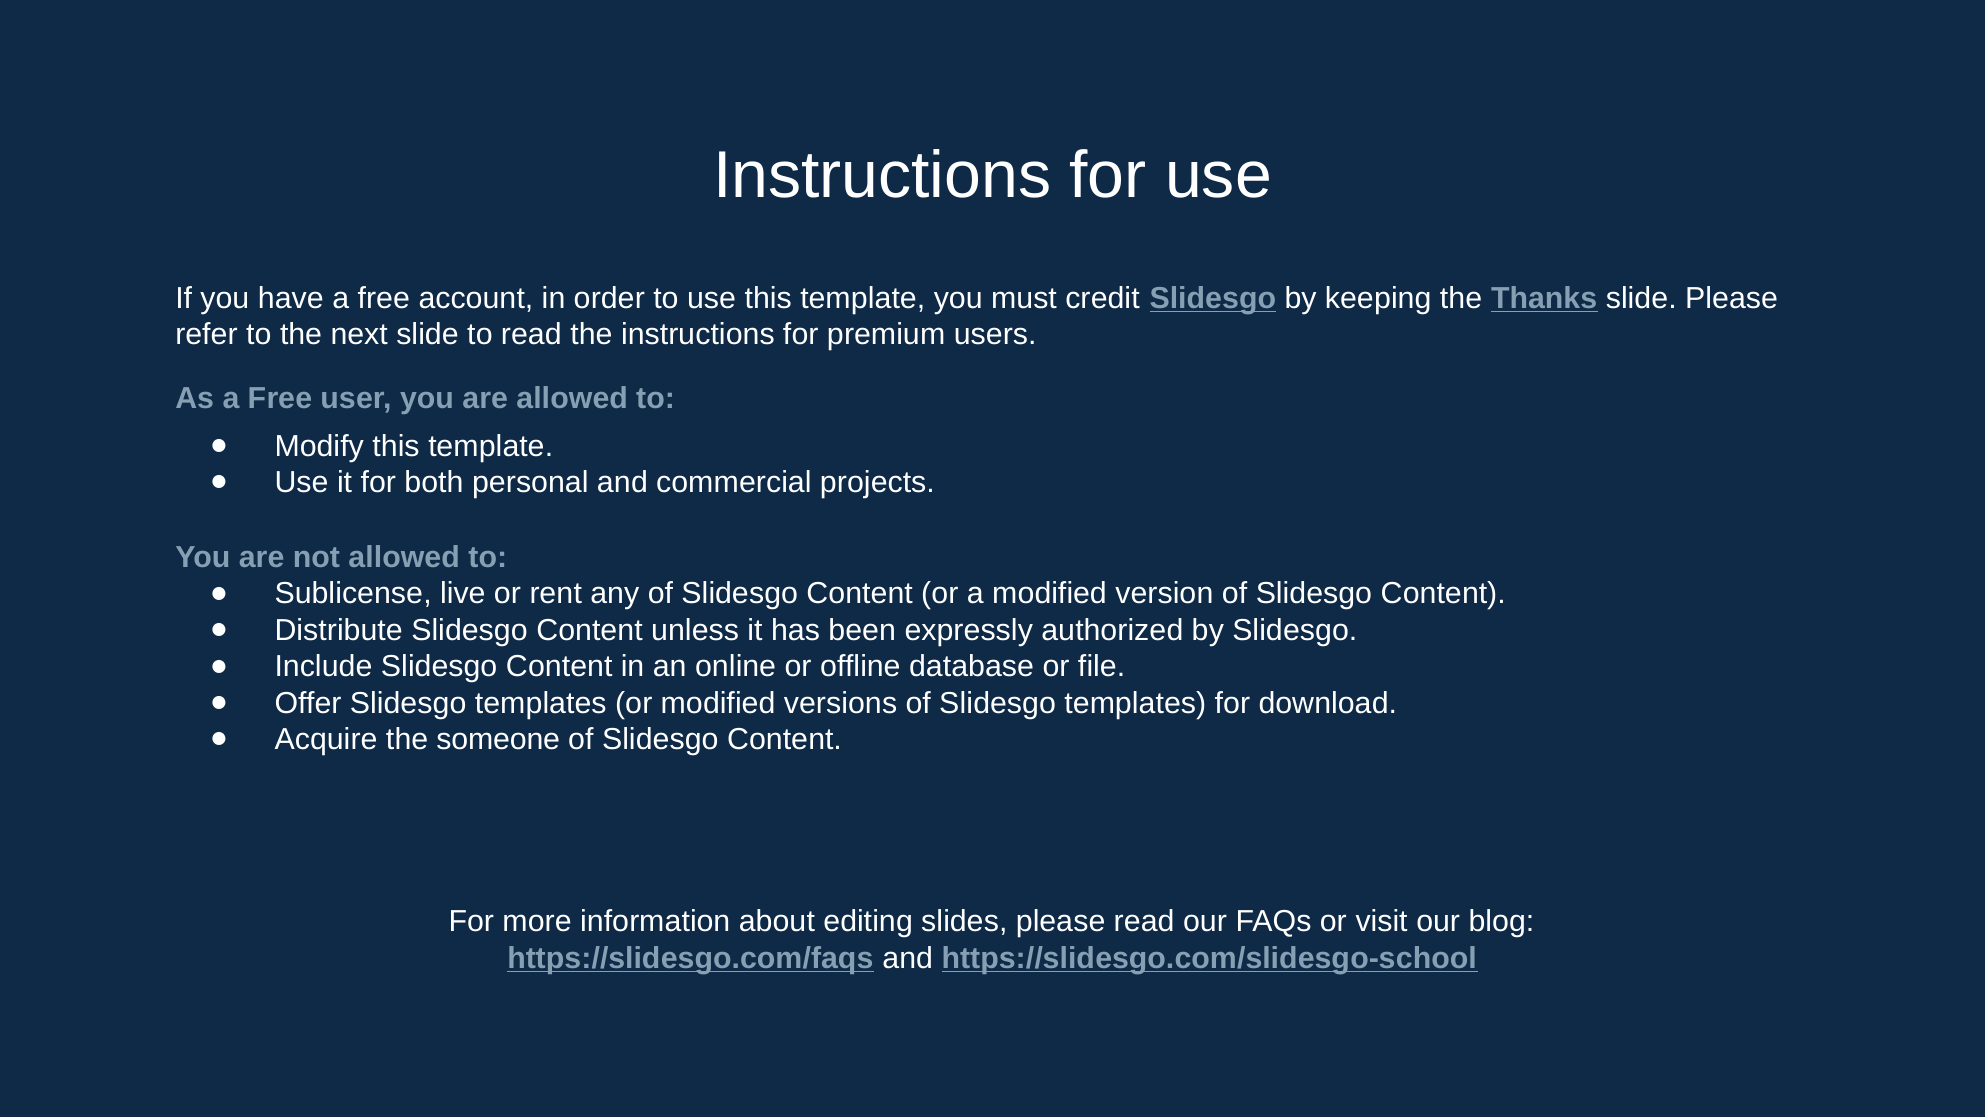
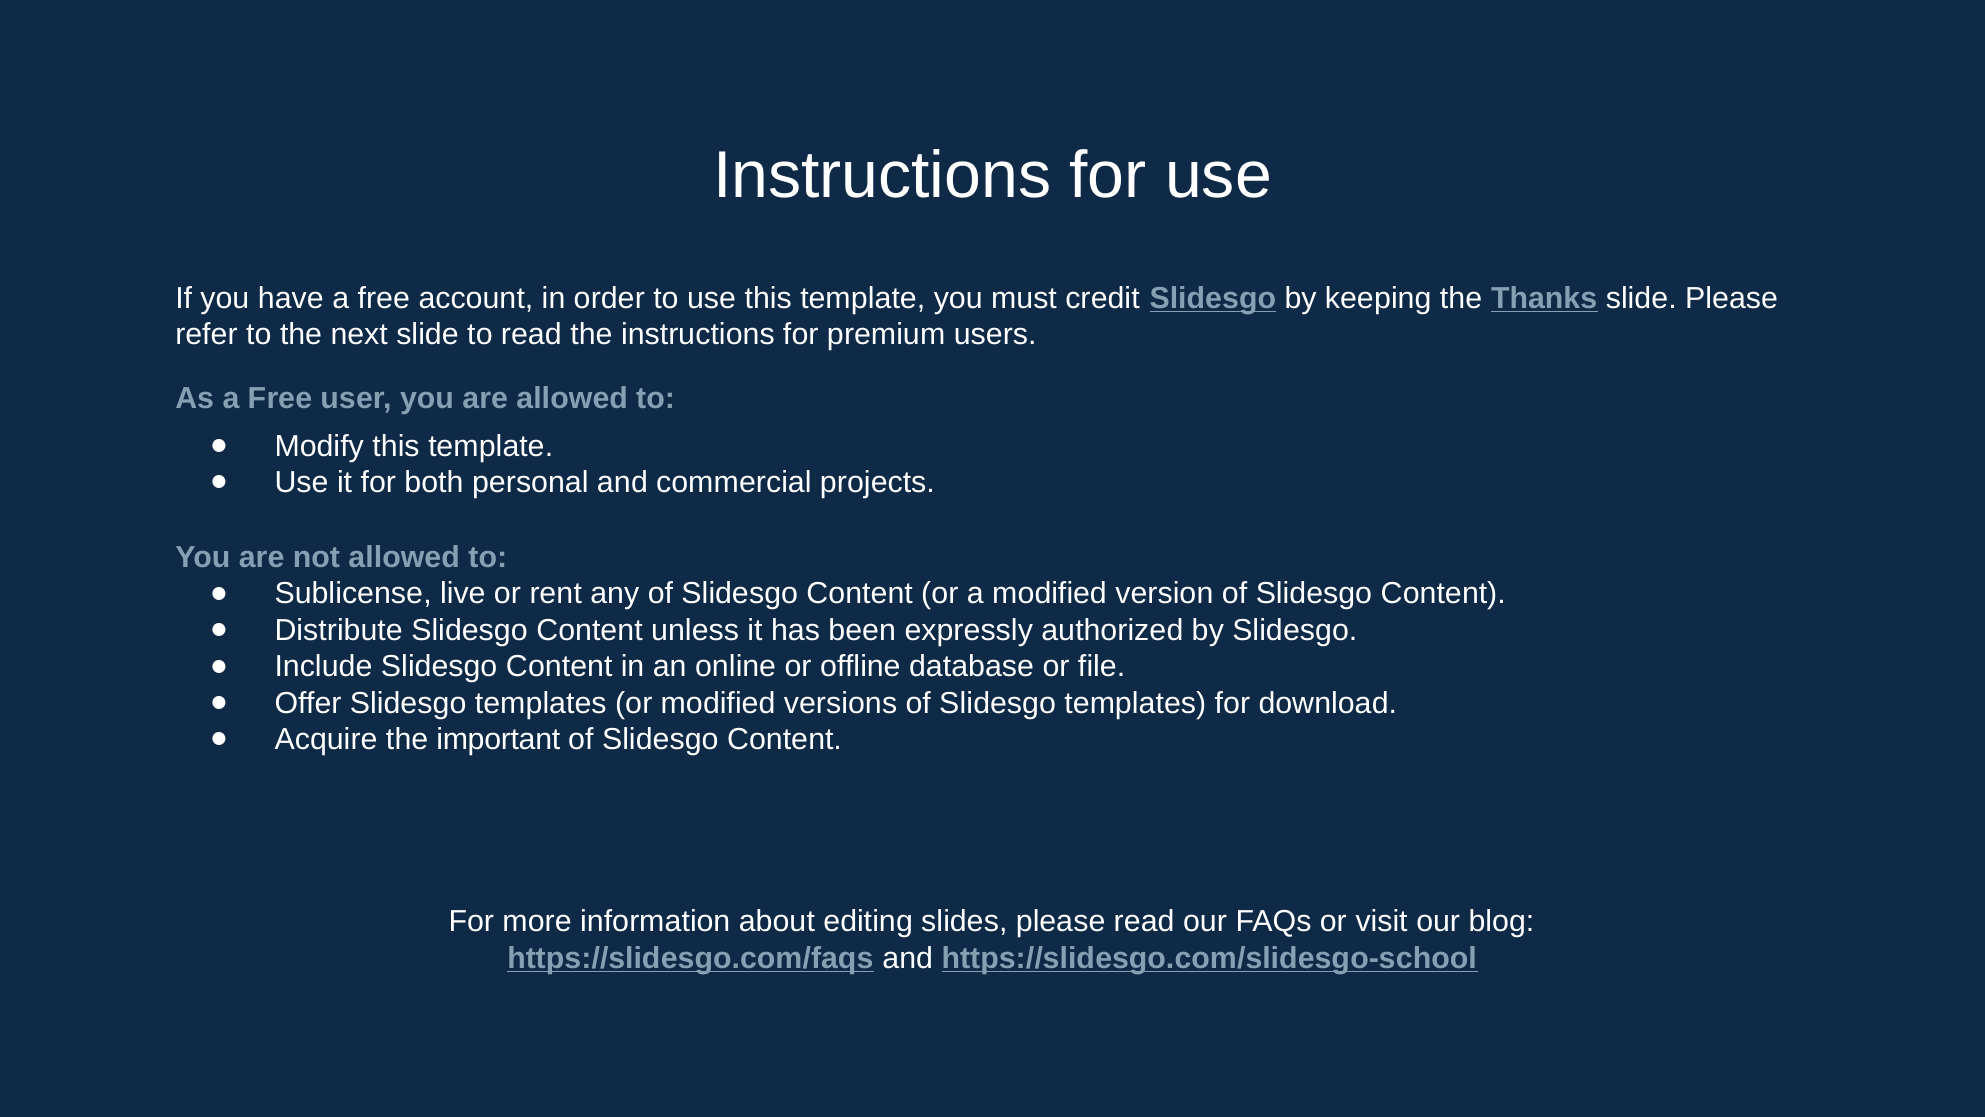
someone: someone -> important
